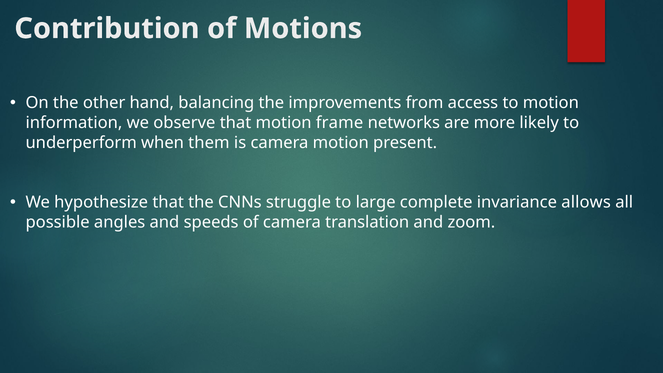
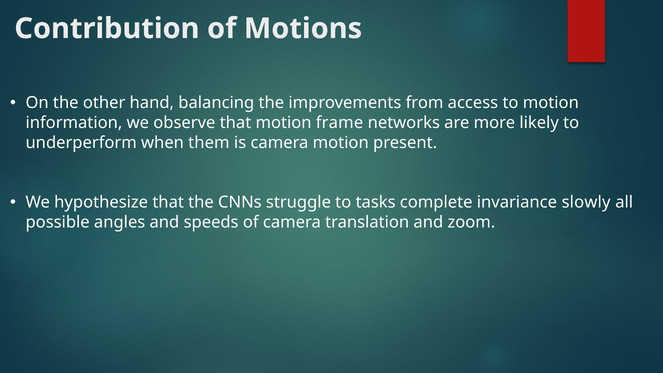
large: large -> tasks
allows: allows -> slowly
